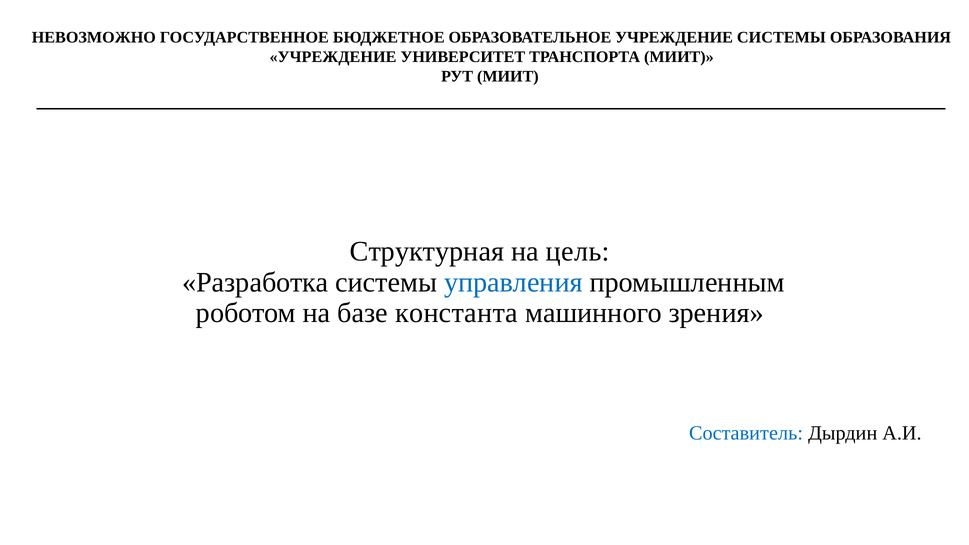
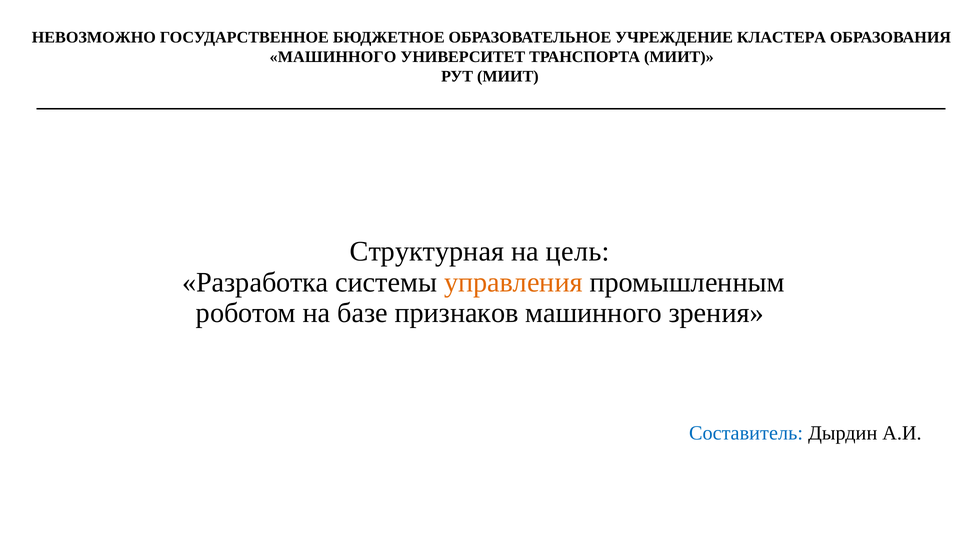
УЧРЕЖДЕНИЕ СИСТЕМЫ: СИСТЕМЫ -> КЛАСТЕРА
УЧРЕЖДЕНИЕ at (333, 57): УЧРЕЖДЕНИЕ -> МАШИННОГО
управления colour: blue -> orange
константа: константа -> признаков
